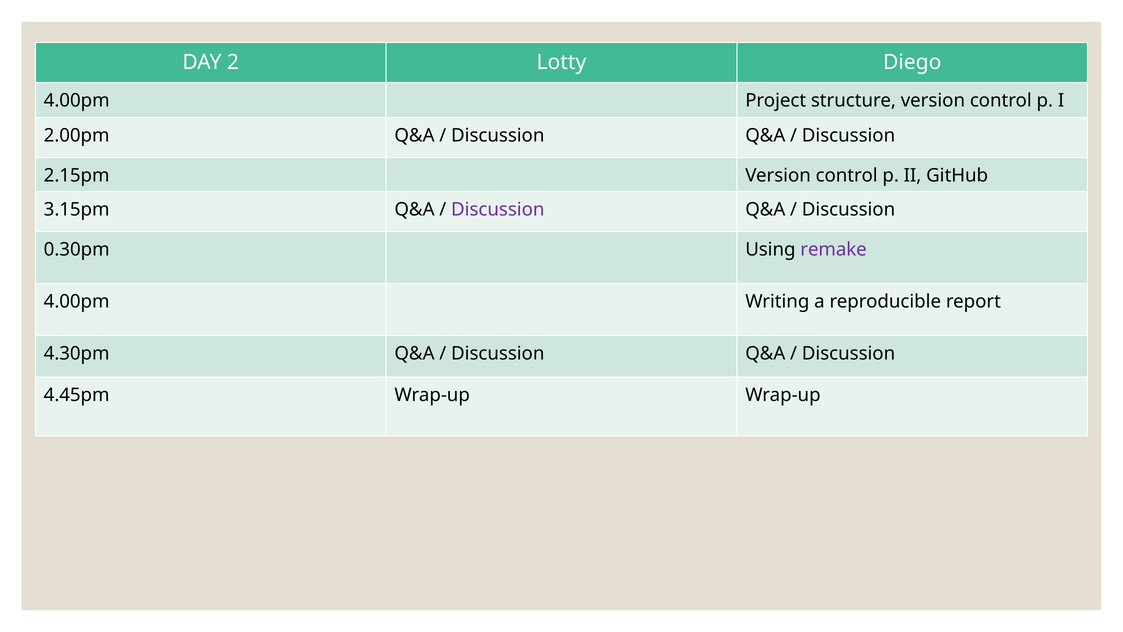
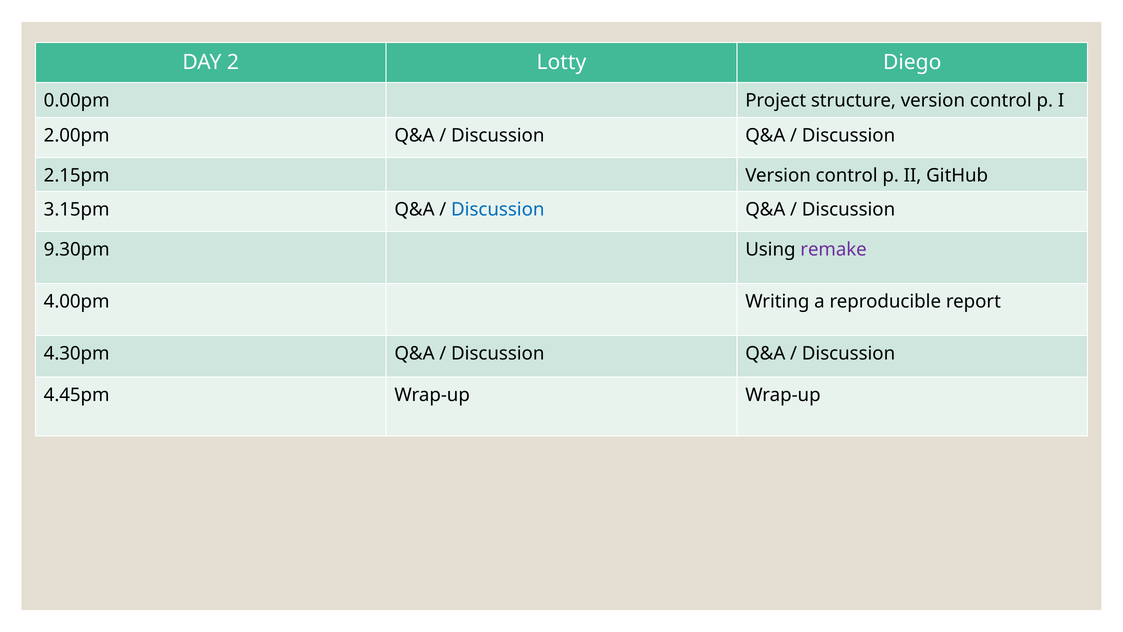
4.00pm at (77, 101): 4.00pm -> 0.00pm
Discussion at (498, 209) colour: purple -> blue
0.30pm: 0.30pm -> 9.30pm
